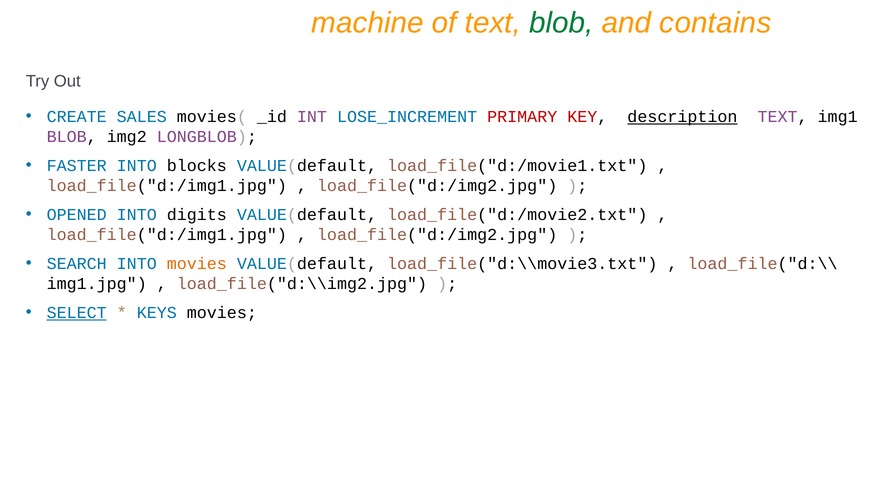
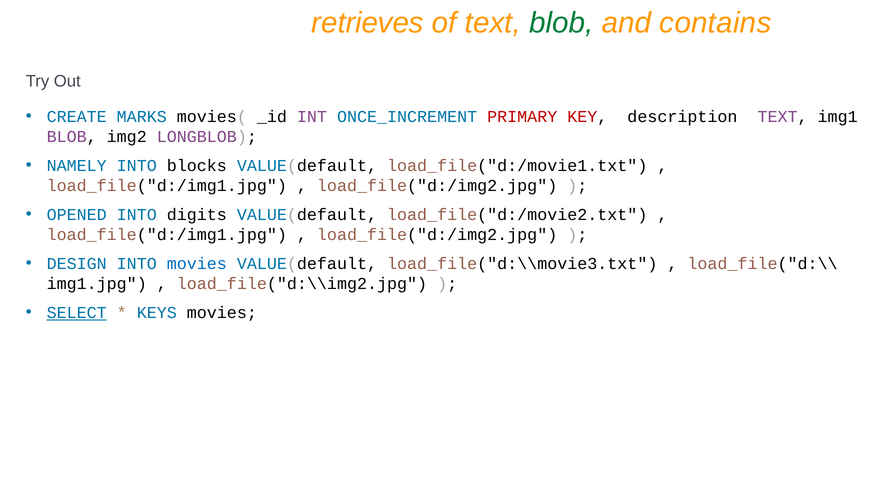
machine: machine -> retrieves
SALES: SALES -> MARKS
LOSE_INCREMENT: LOSE_INCREMENT -> ONCE_INCREMENT
description underline: present -> none
FASTER: FASTER -> NAMELY
SEARCH: SEARCH -> DESIGN
movies at (197, 264) colour: orange -> blue
